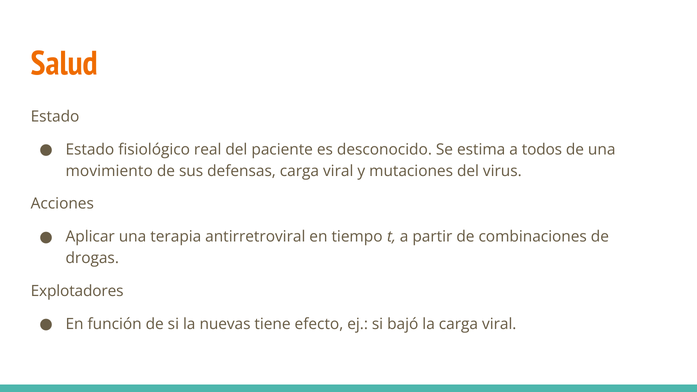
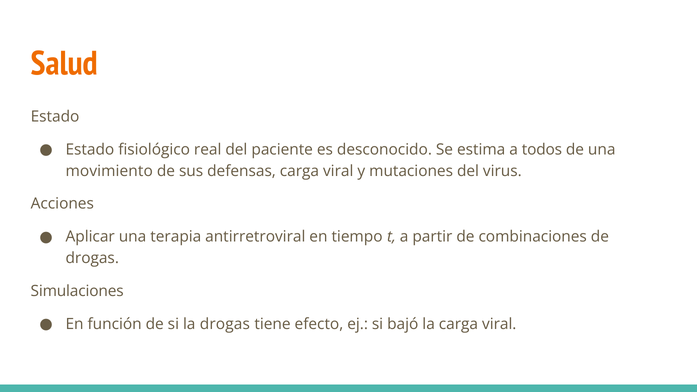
Explotadores: Explotadores -> Simulaciones
la nuevas: nuevas -> drogas
